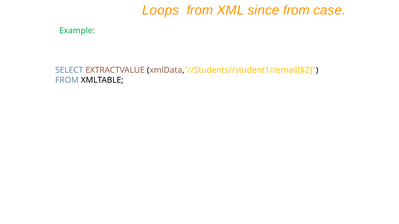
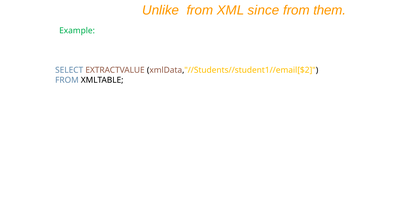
Loops: Loops -> Unlike
case: case -> them
